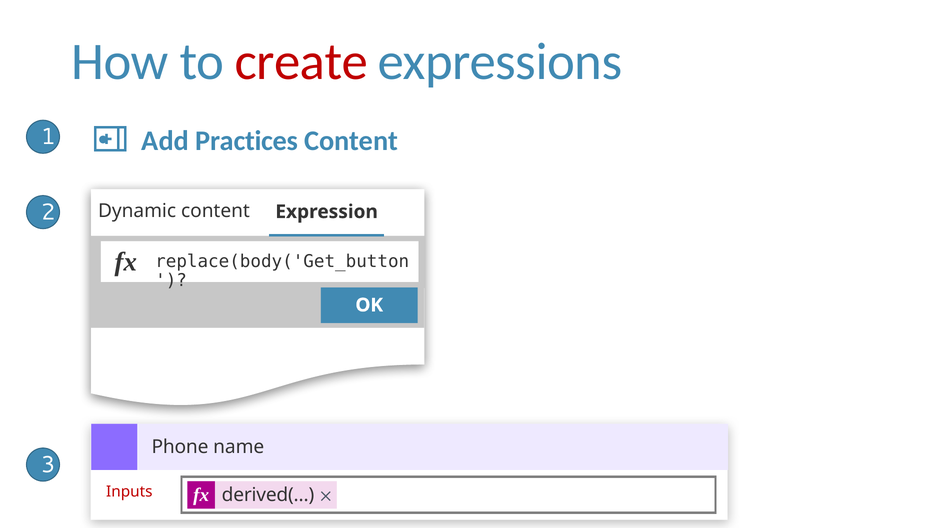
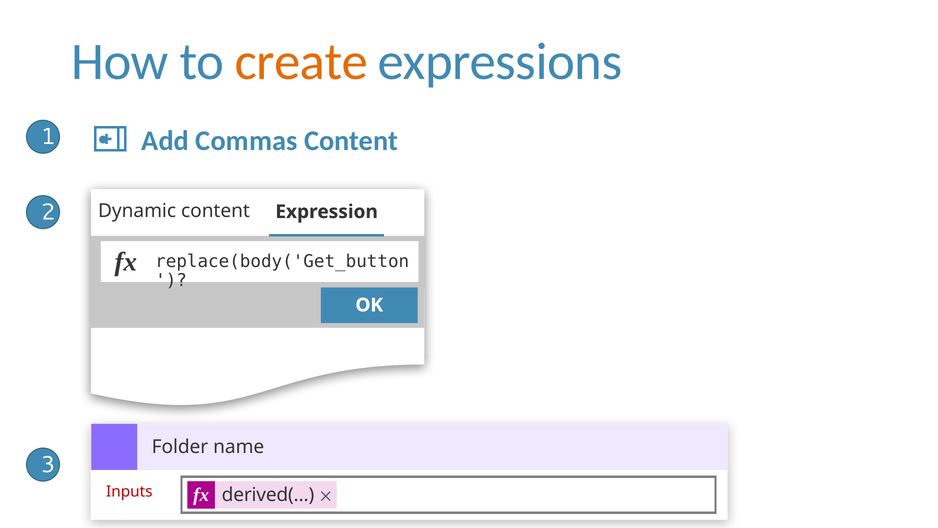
create colour: red -> orange
Practices: Practices -> Commas
Phone: Phone -> Folder
